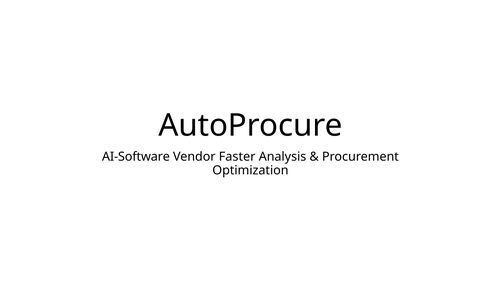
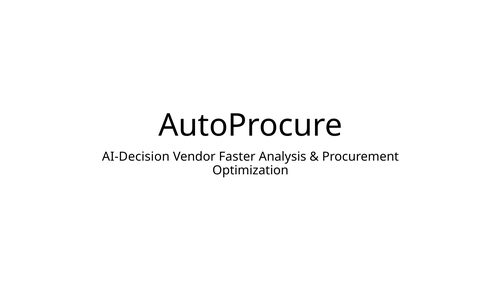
AI-Software: AI-Software -> AI-Decision
